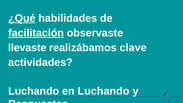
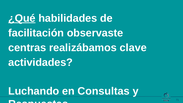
facilitación underline: present -> none
llevaste: llevaste -> centras
en Luchando: Luchando -> Consultas
